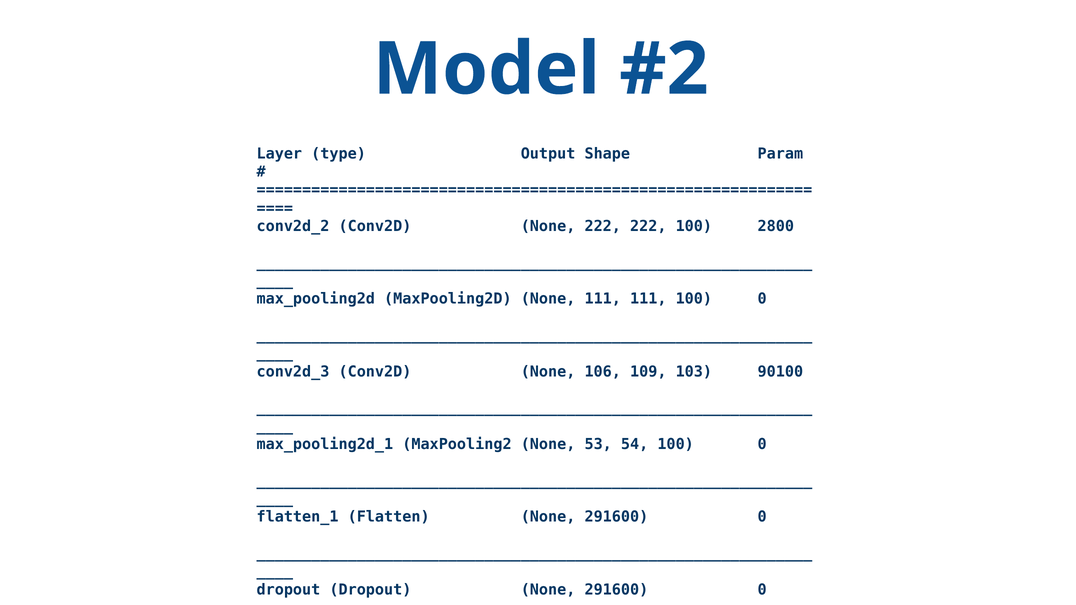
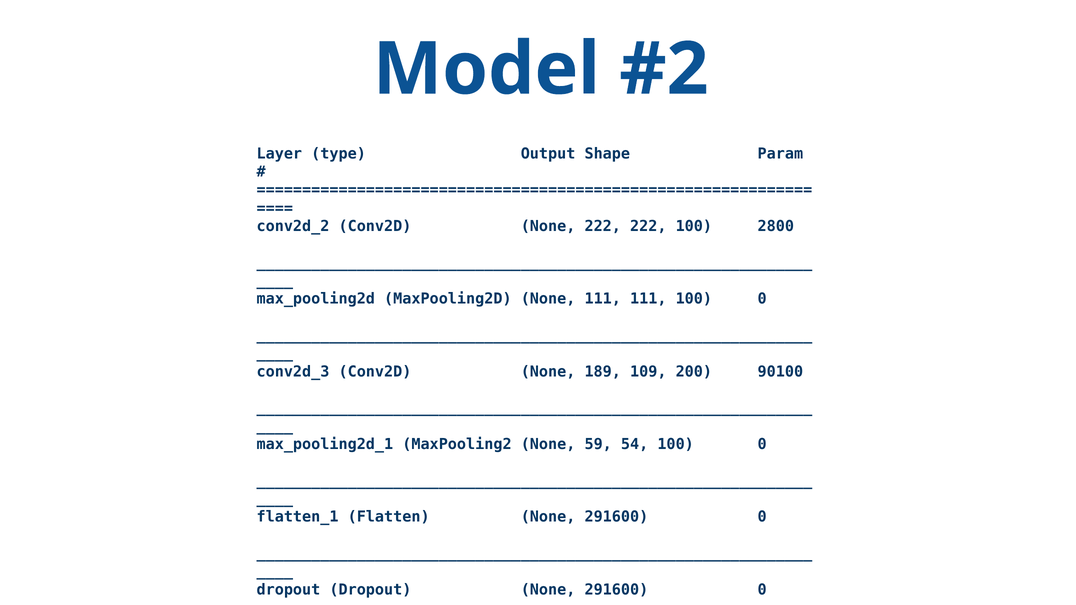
106: 106 -> 189
103: 103 -> 200
53: 53 -> 59
